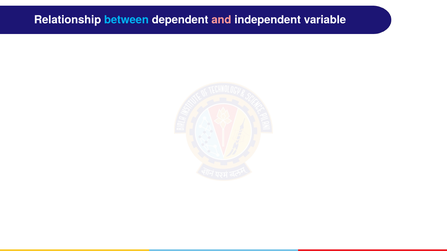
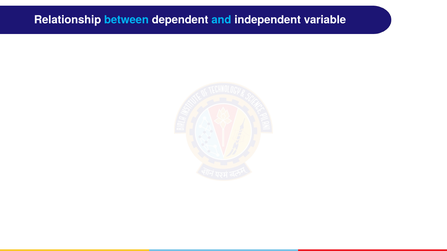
and colour: pink -> light blue
